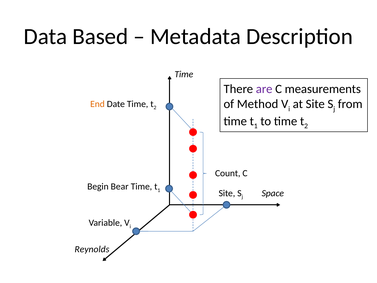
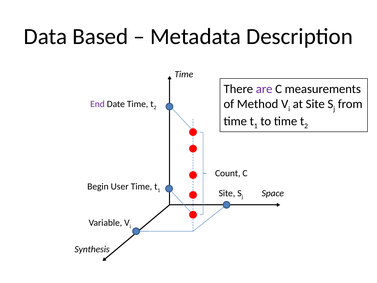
End colour: orange -> purple
Bear: Bear -> User
Reynolds: Reynolds -> Synthesis
